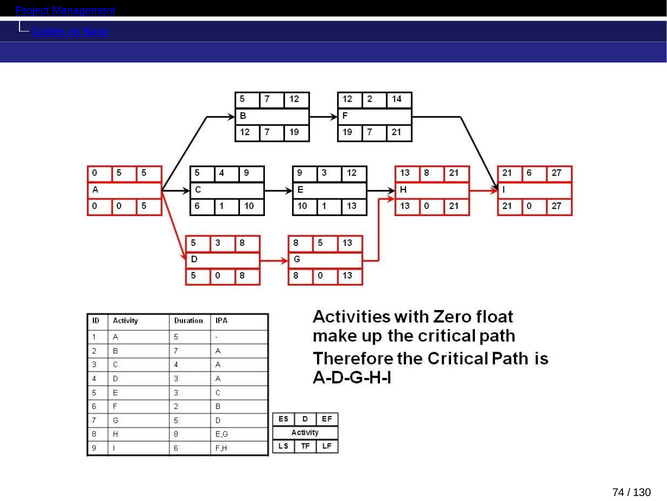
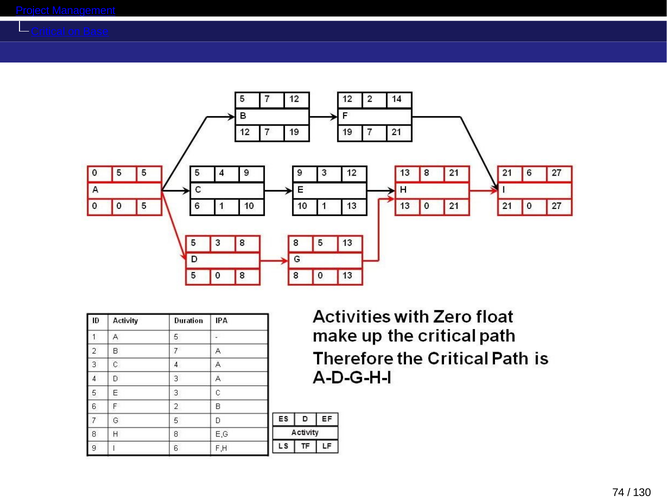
Guides: Guides -> Critical
